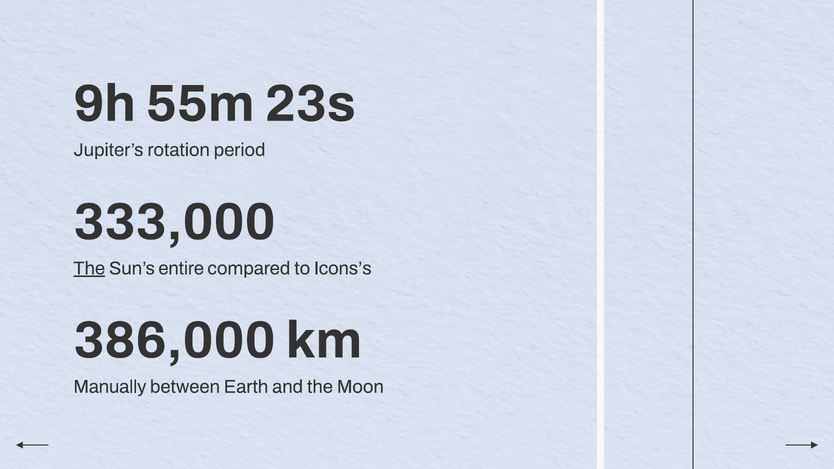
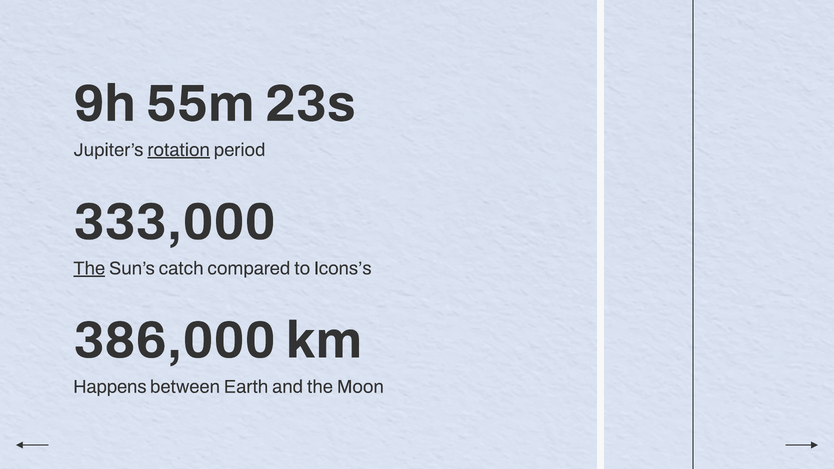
rotation underline: none -> present
entire: entire -> catch
Manually: Manually -> Happens
